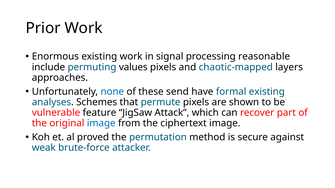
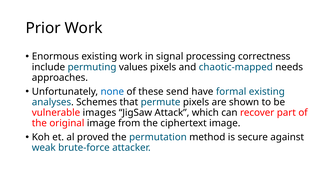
reasonable: reasonable -> correctness
layers: layers -> needs
feature: feature -> images
image at (101, 123) colour: blue -> black
